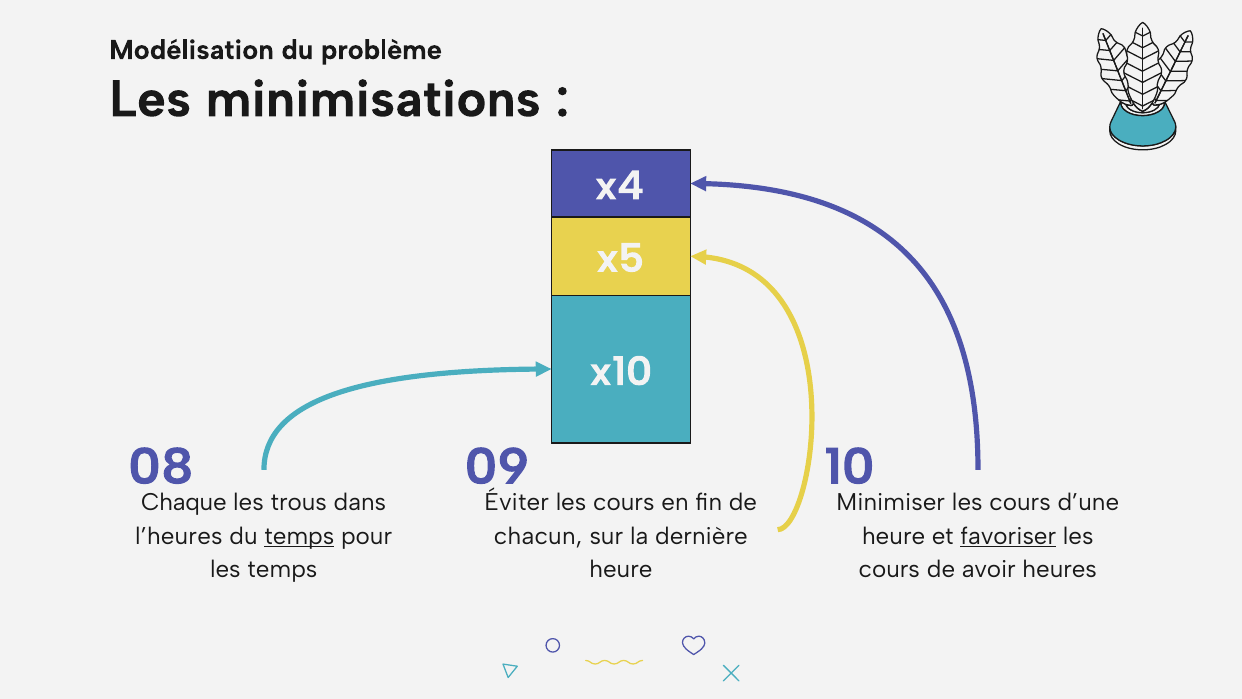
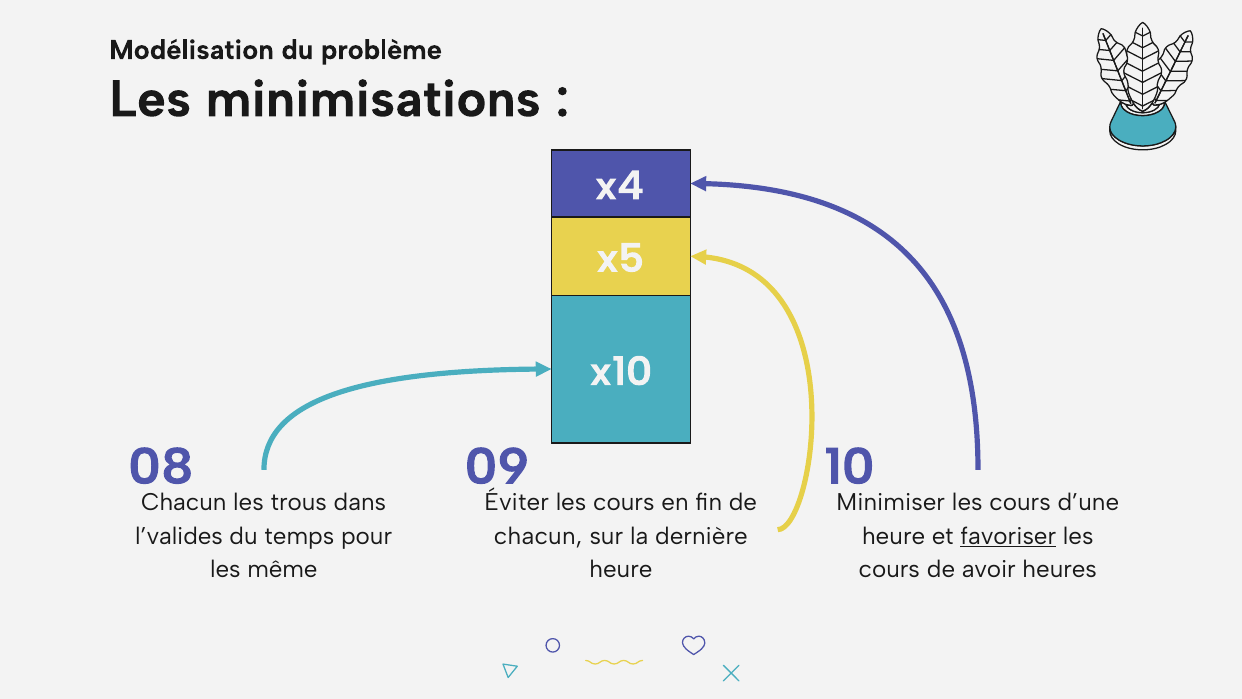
Chaque at (184, 502): Chaque -> Chacun
l’heures: l’heures -> l’valides
temps at (299, 536) underline: present -> none
les temps: temps -> même
